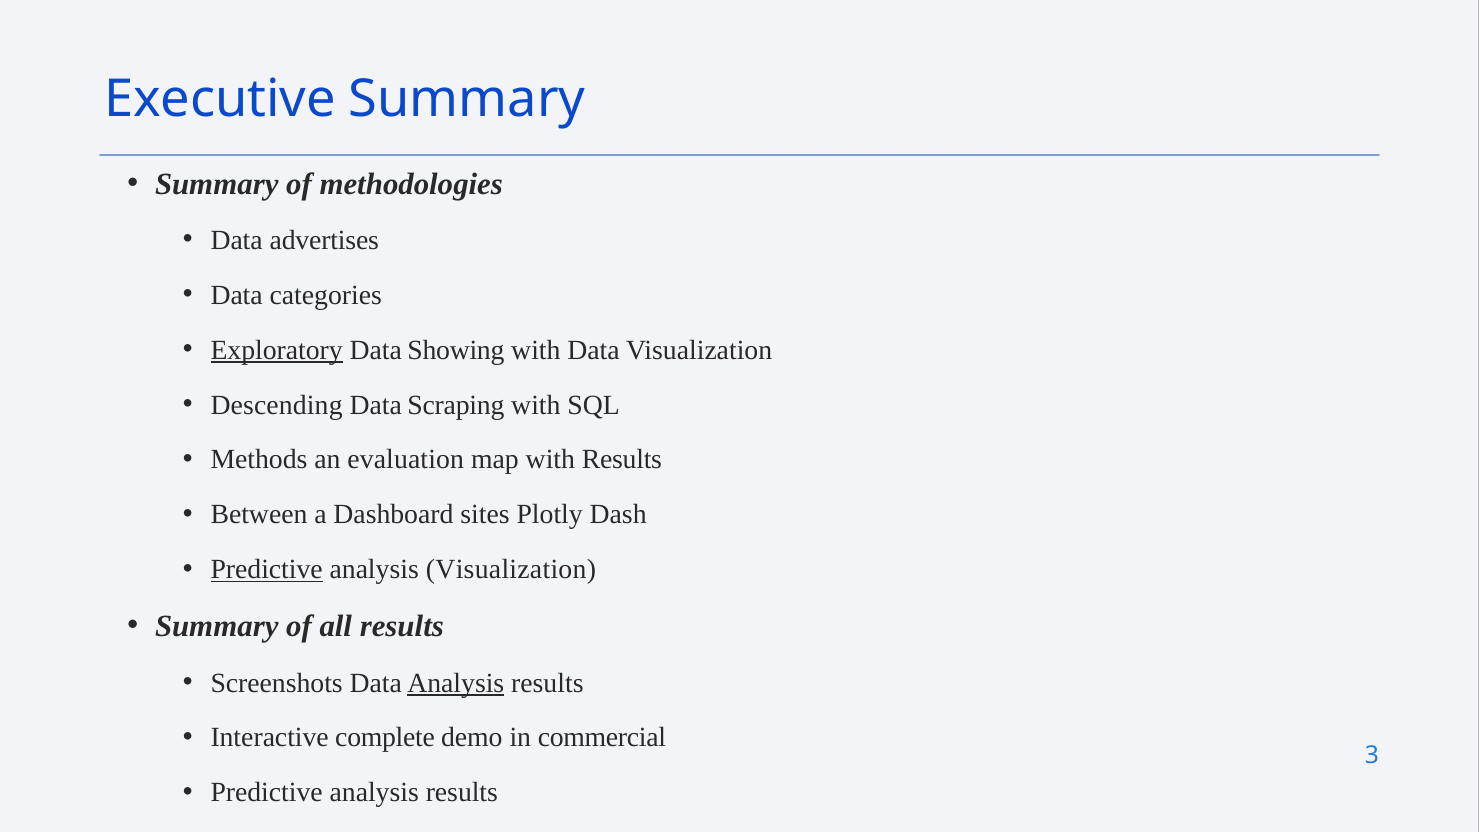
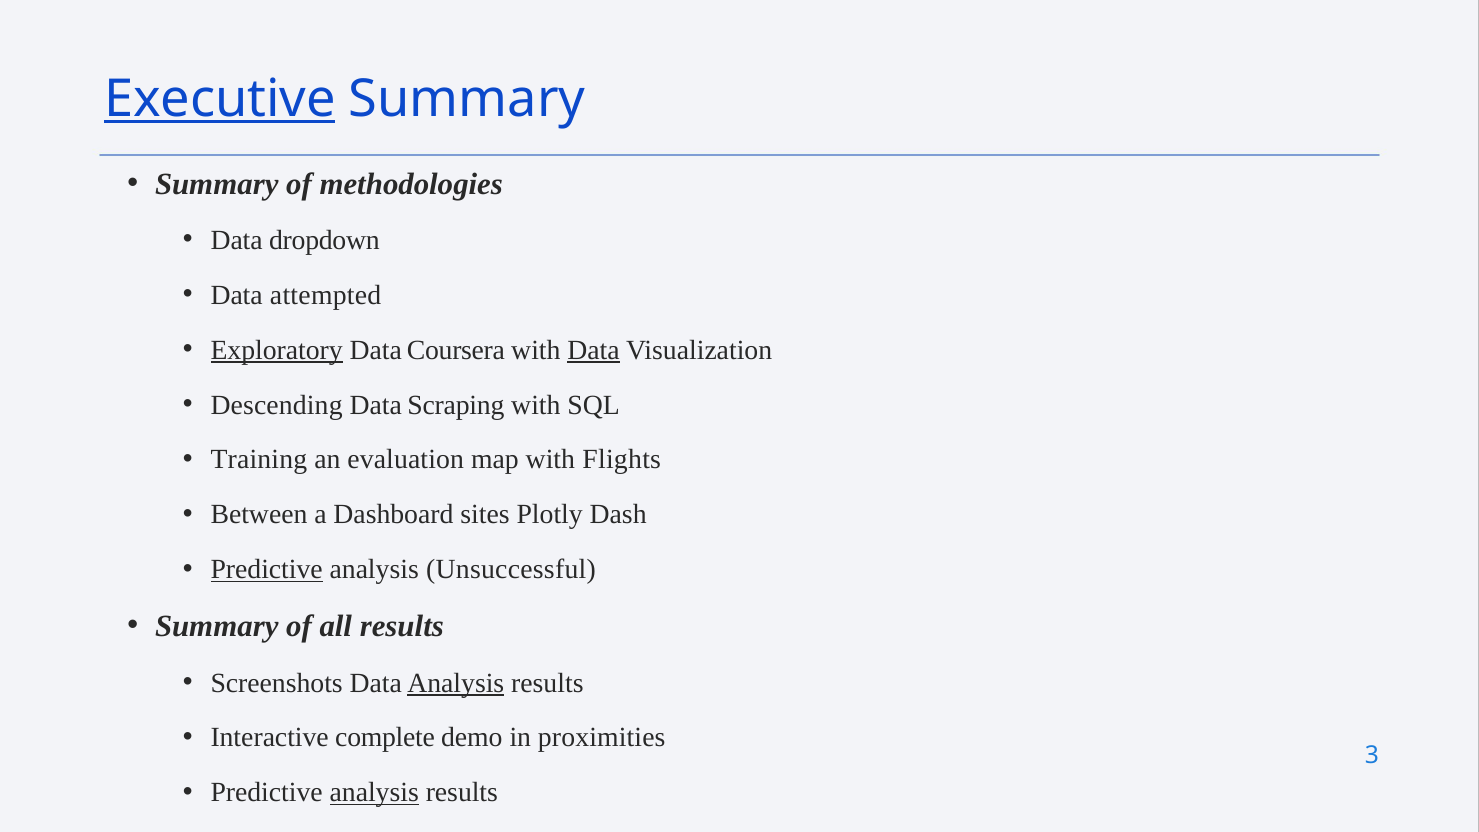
Executive underline: none -> present
advertises: advertises -> dropdown
categories: categories -> attempted
Showing: Showing -> Coursera
Data at (594, 350) underline: none -> present
Methods: Methods -> Training
with Results: Results -> Flights
analysis Visualization: Visualization -> Unsuccessful
commercial: commercial -> proximities
analysis at (374, 793) underline: none -> present
